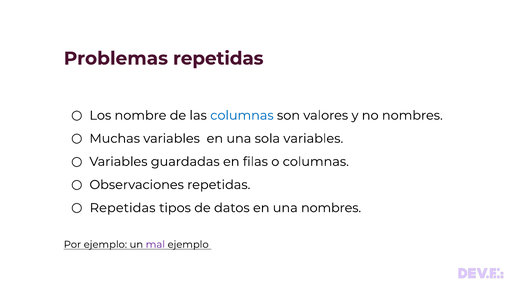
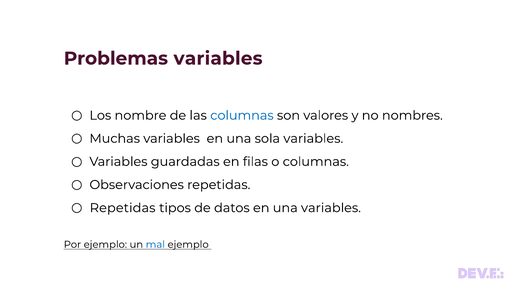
Problemas repetidas: repetidas -> variables
una nombres: nombres -> variables
mal colour: purple -> blue
